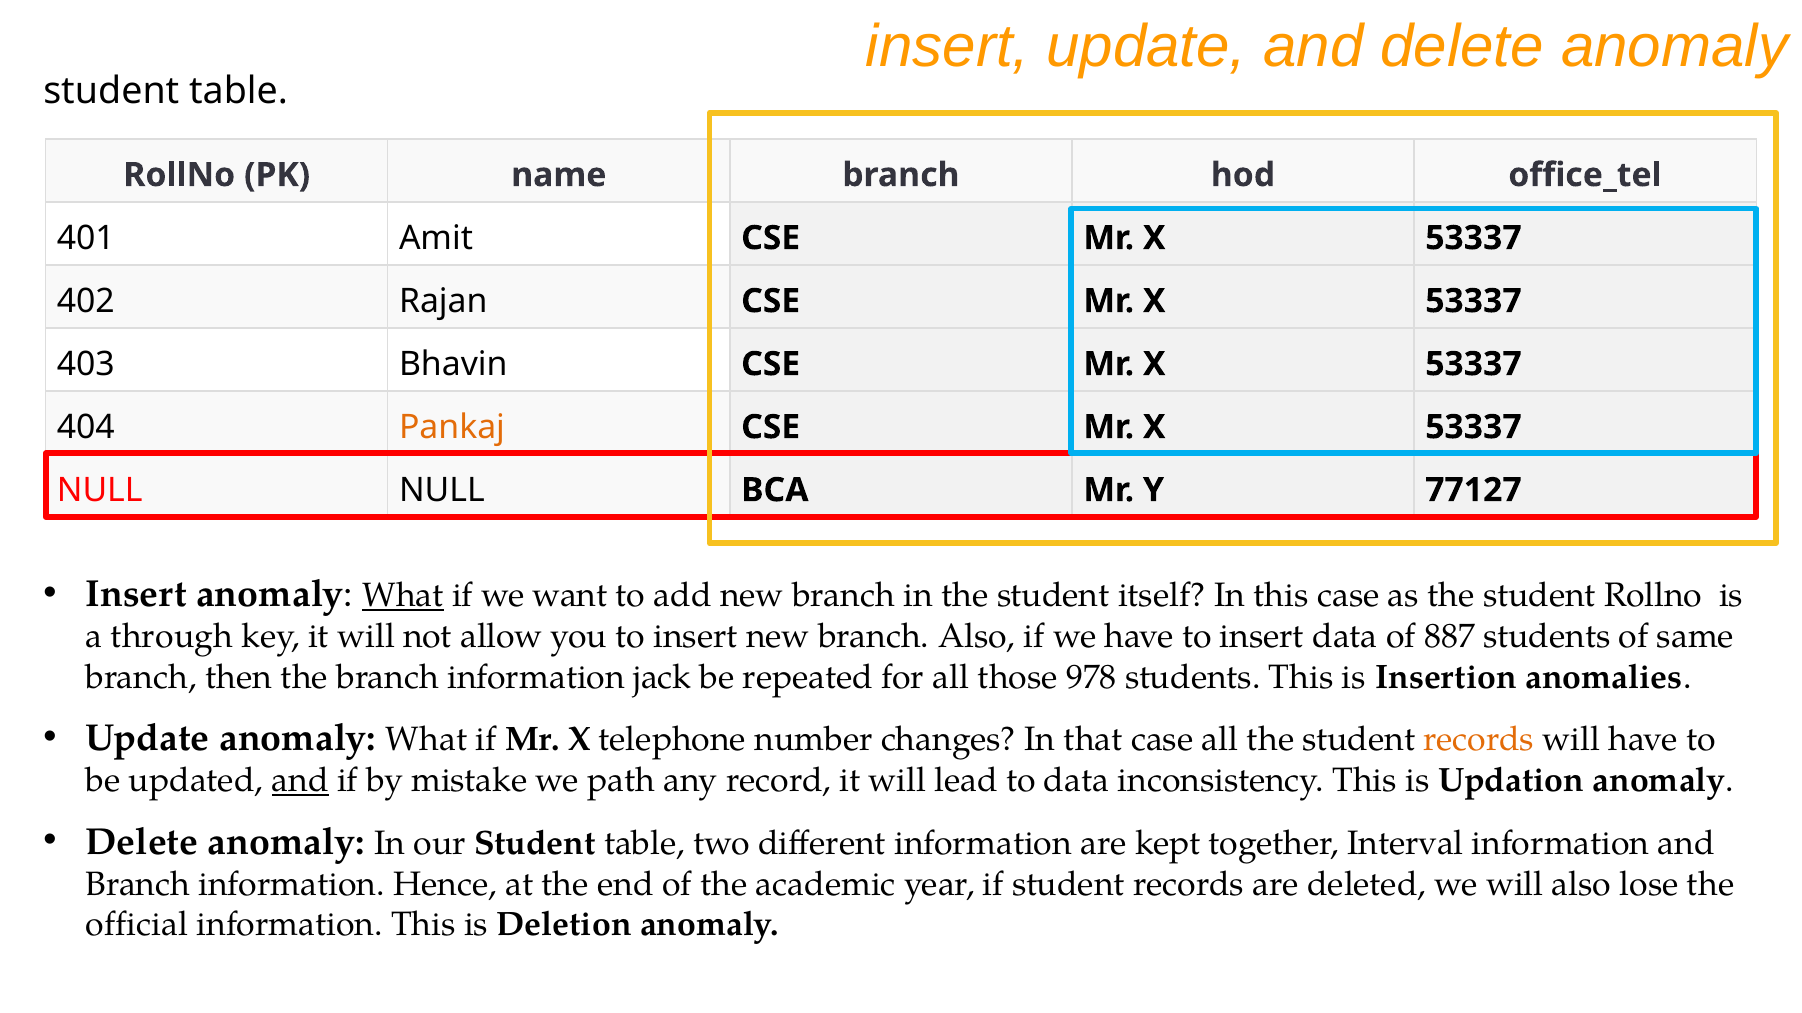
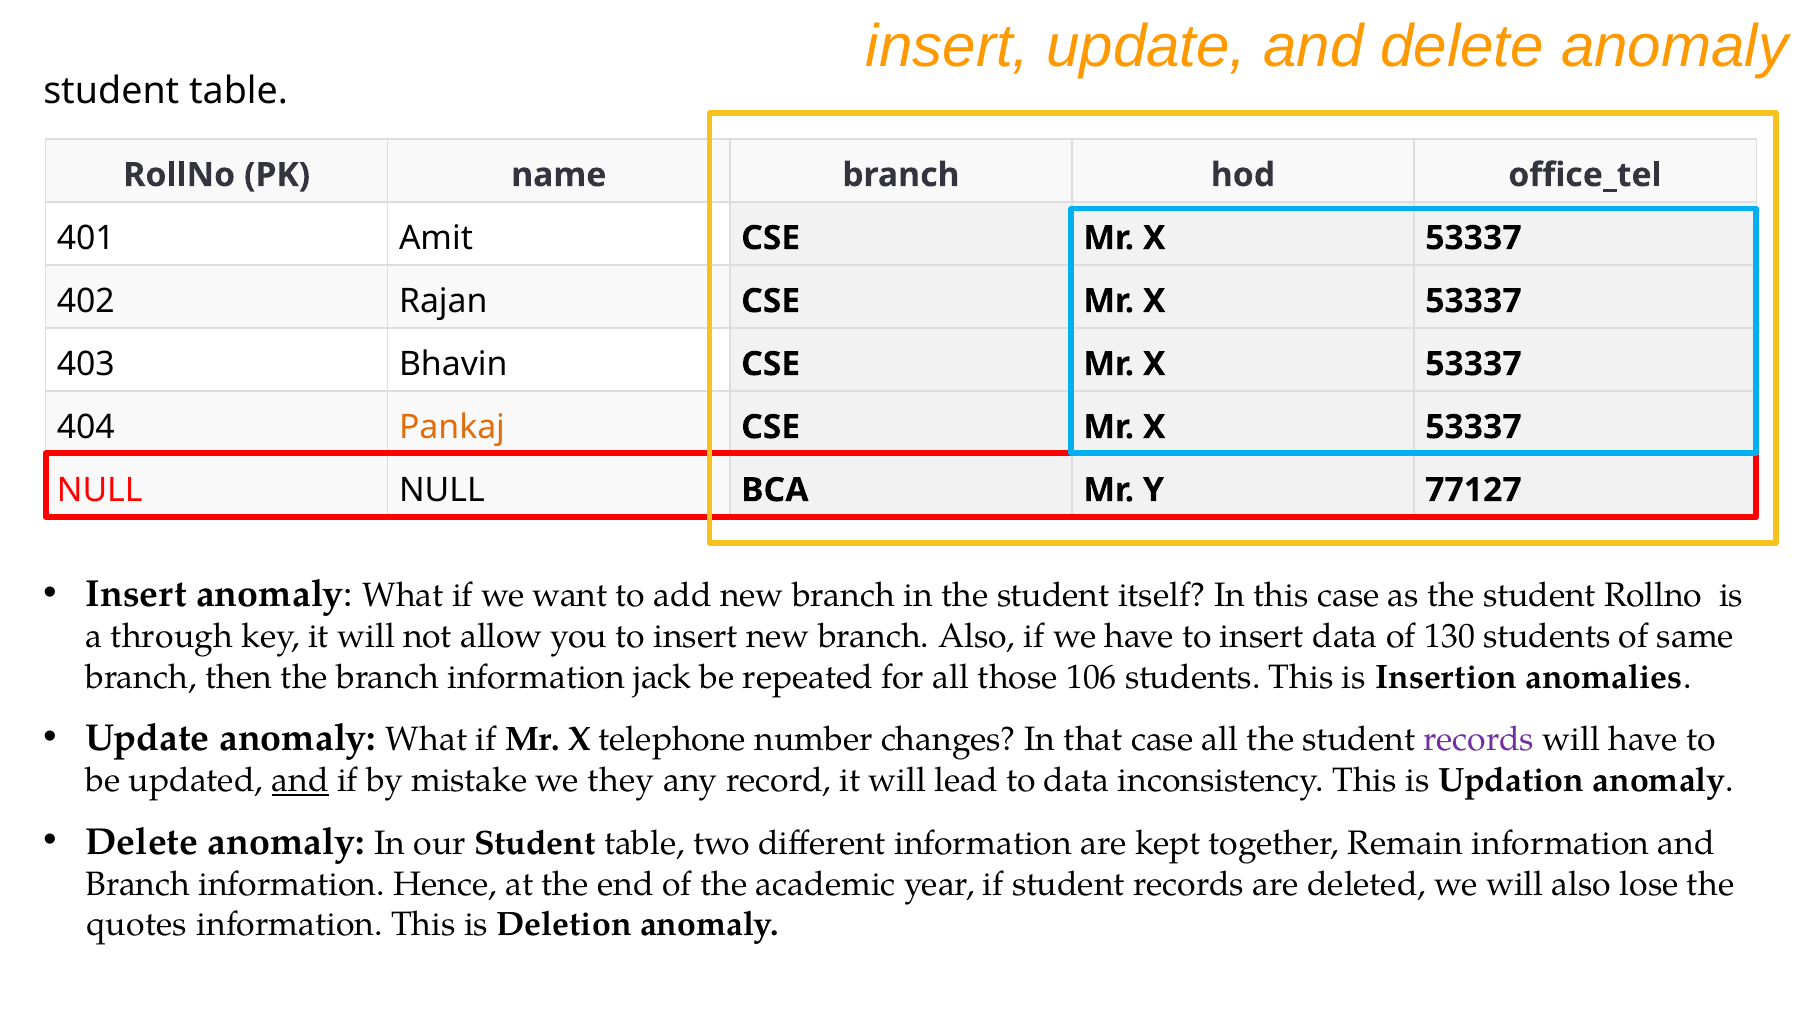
What at (403, 596) underline: present -> none
887: 887 -> 130
978: 978 -> 106
records at (1479, 740) colour: orange -> purple
path: path -> they
Interval: Interval -> Remain
official: official -> quotes
